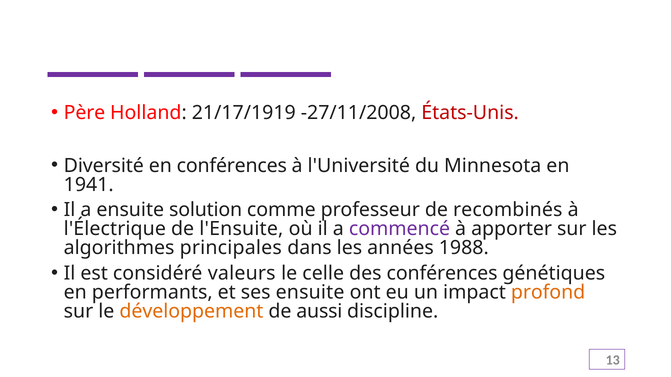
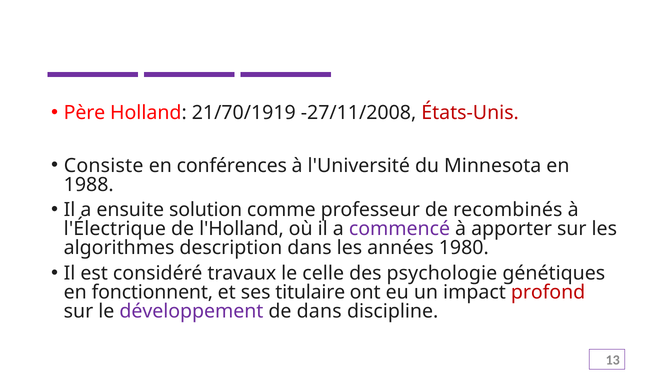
21/17/1919: 21/17/1919 -> 21/70/1919
Diversité: Diversité -> Consiste
1941: 1941 -> 1988
l'Ensuite: l'Ensuite -> l'Holland
principales: principales -> description
1988: 1988 -> 1980
valeurs: valeurs -> travaux
des conférences: conférences -> psychologie
performants: performants -> fonctionnent
ses ensuite: ensuite -> titulaire
profond colour: orange -> red
développement colour: orange -> purple
de aussi: aussi -> dans
